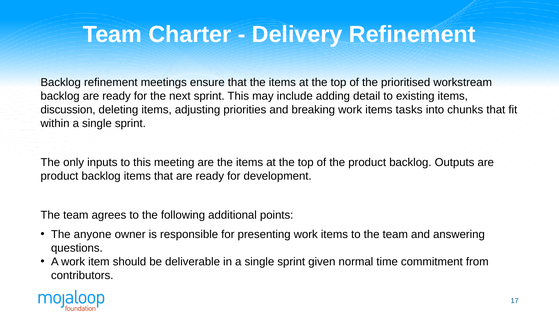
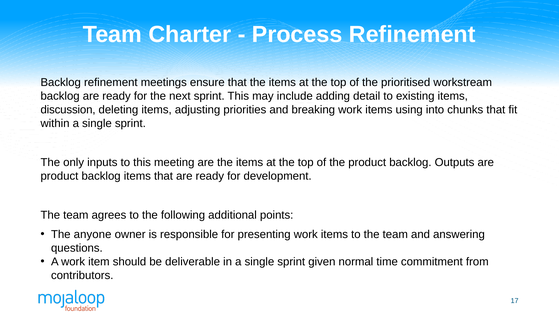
Delivery: Delivery -> Process
tasks: tasks -> using
